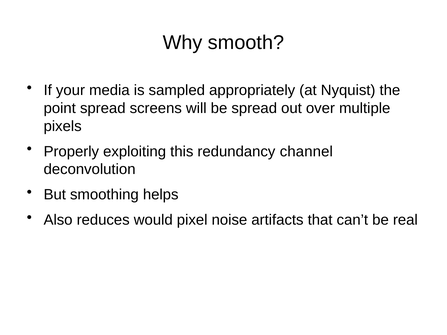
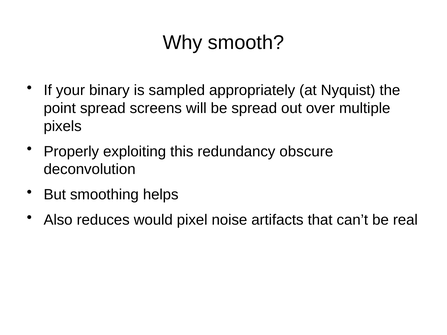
media: media -> binary
channel: channel -> obscure
